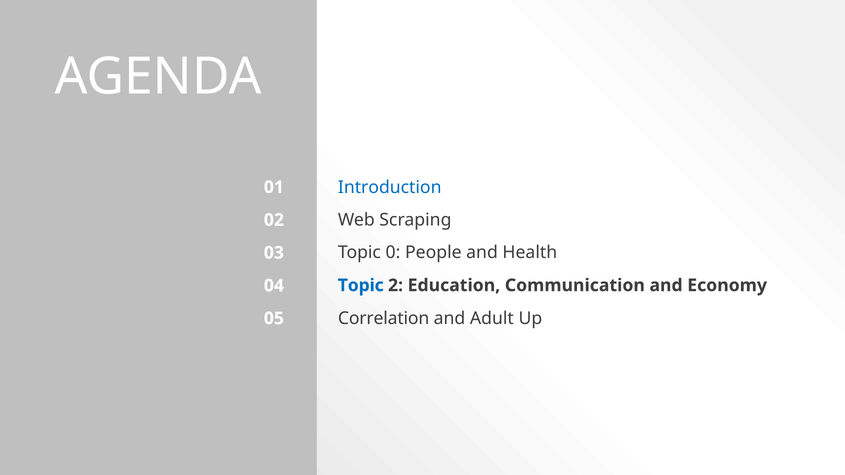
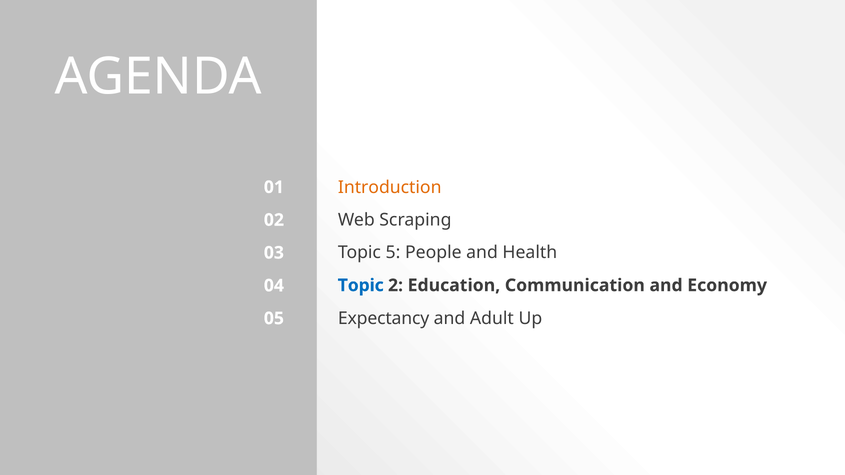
Introduction colour: blue -> orange
0: 0 -> 5
Correlation: Correlation -> Expectancy
